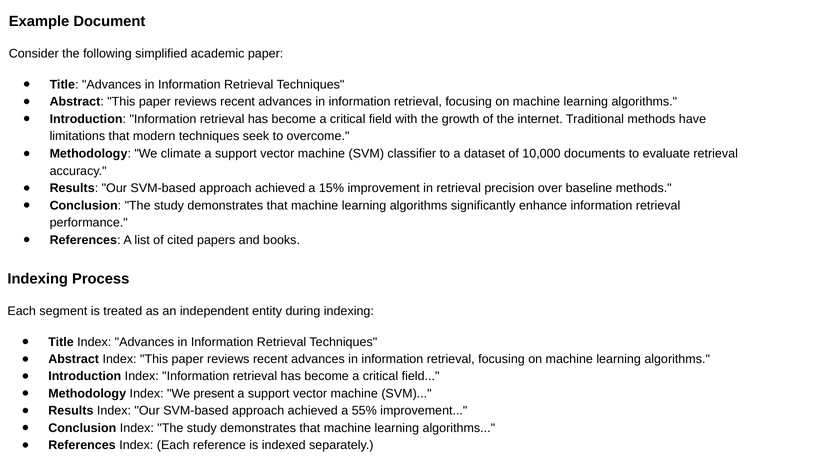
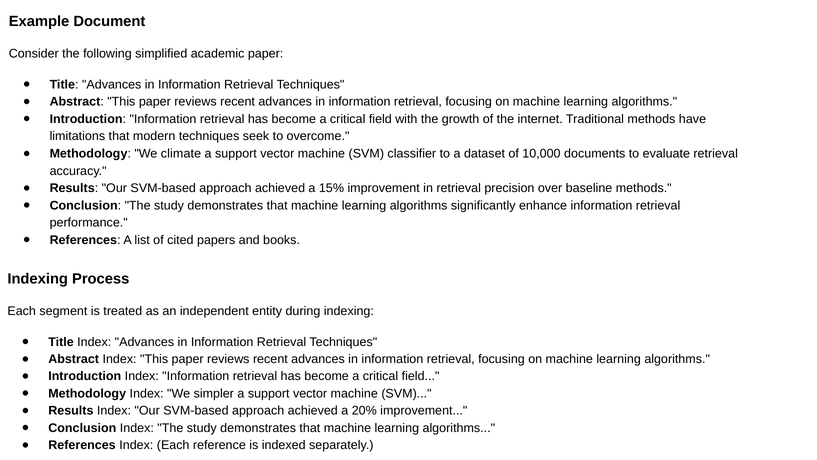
present: present -> simpler
55%: 55% -> 20%
